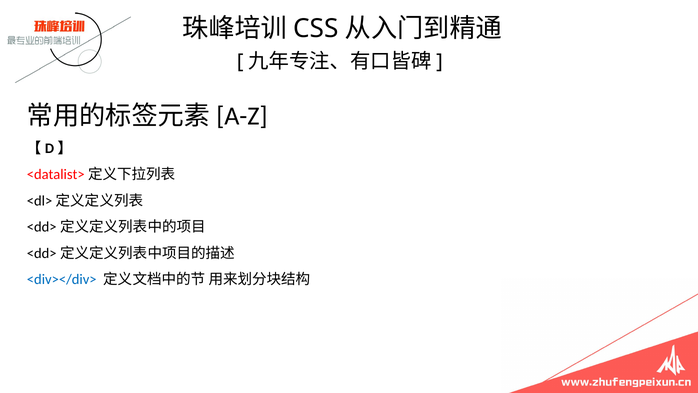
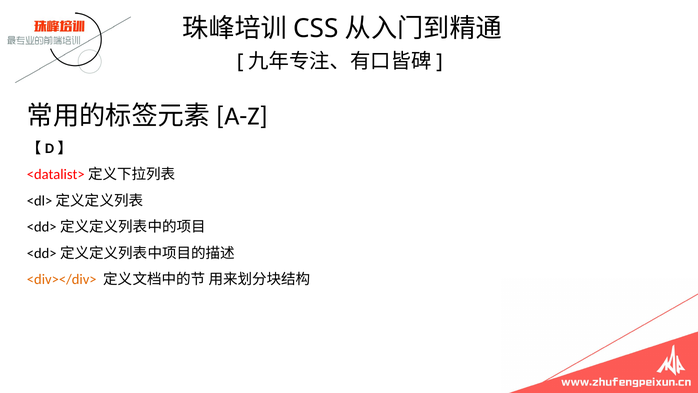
<div></div> colour: blue -> orange
